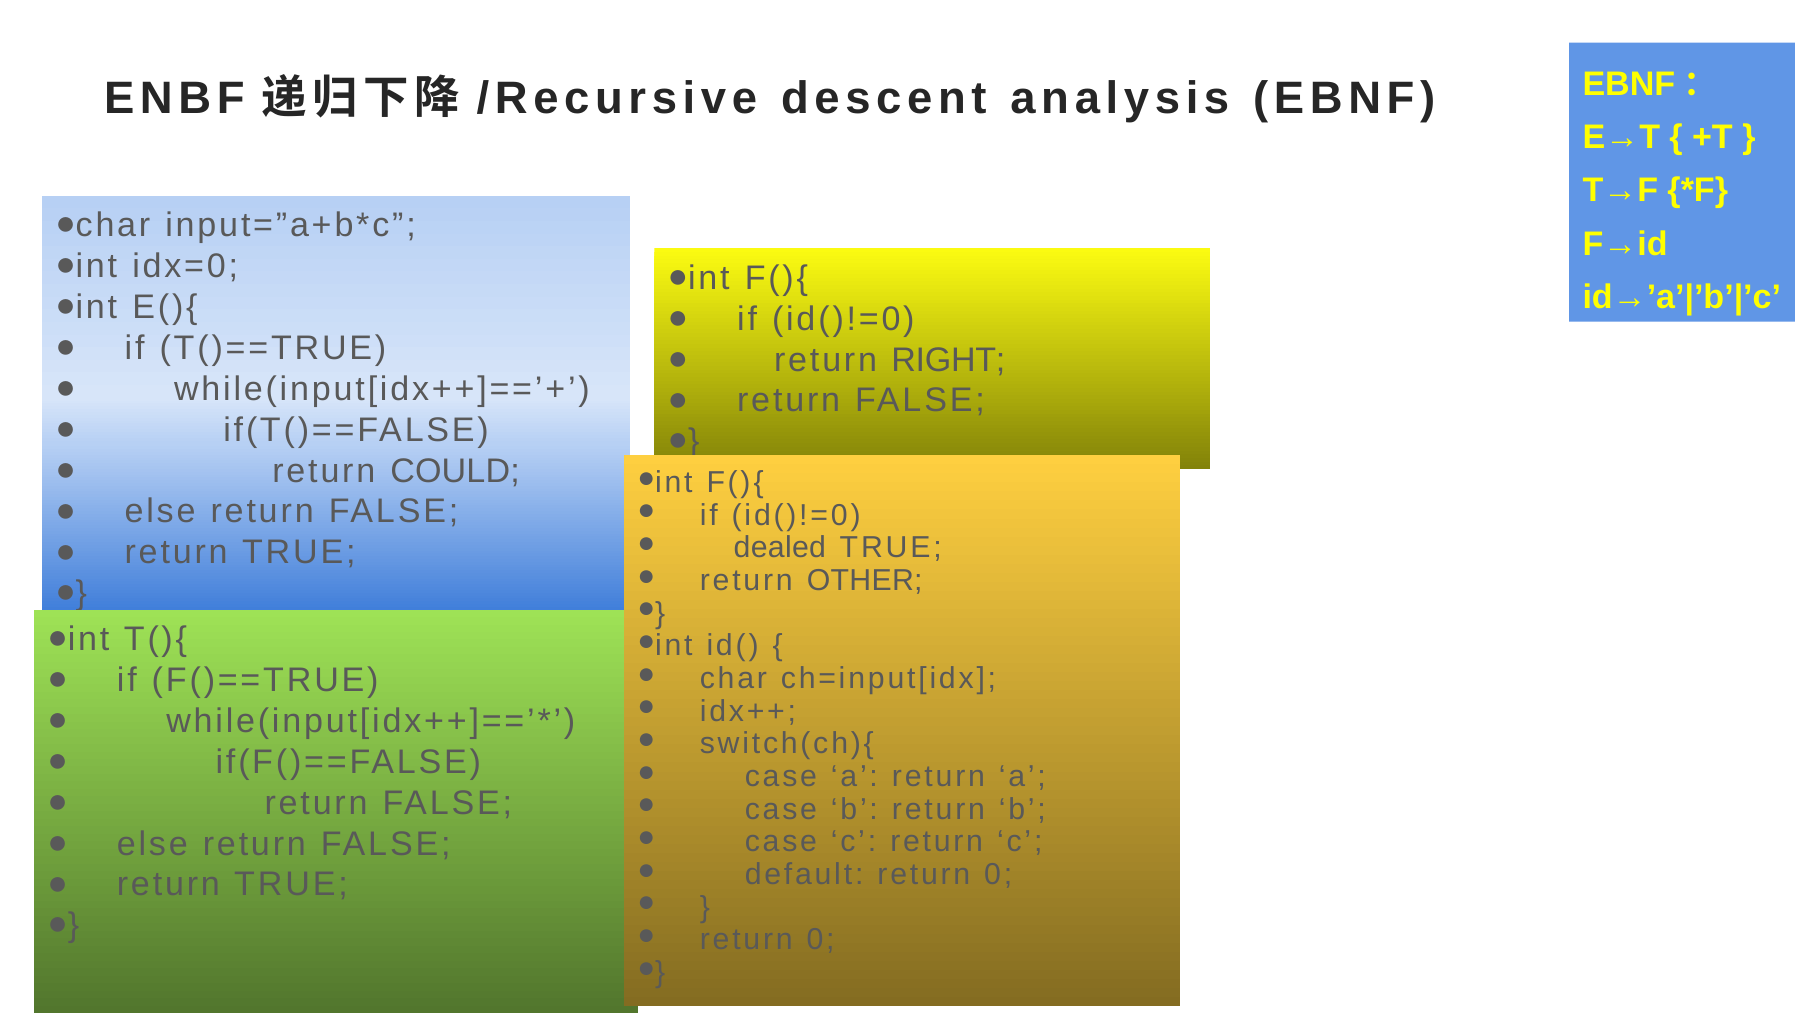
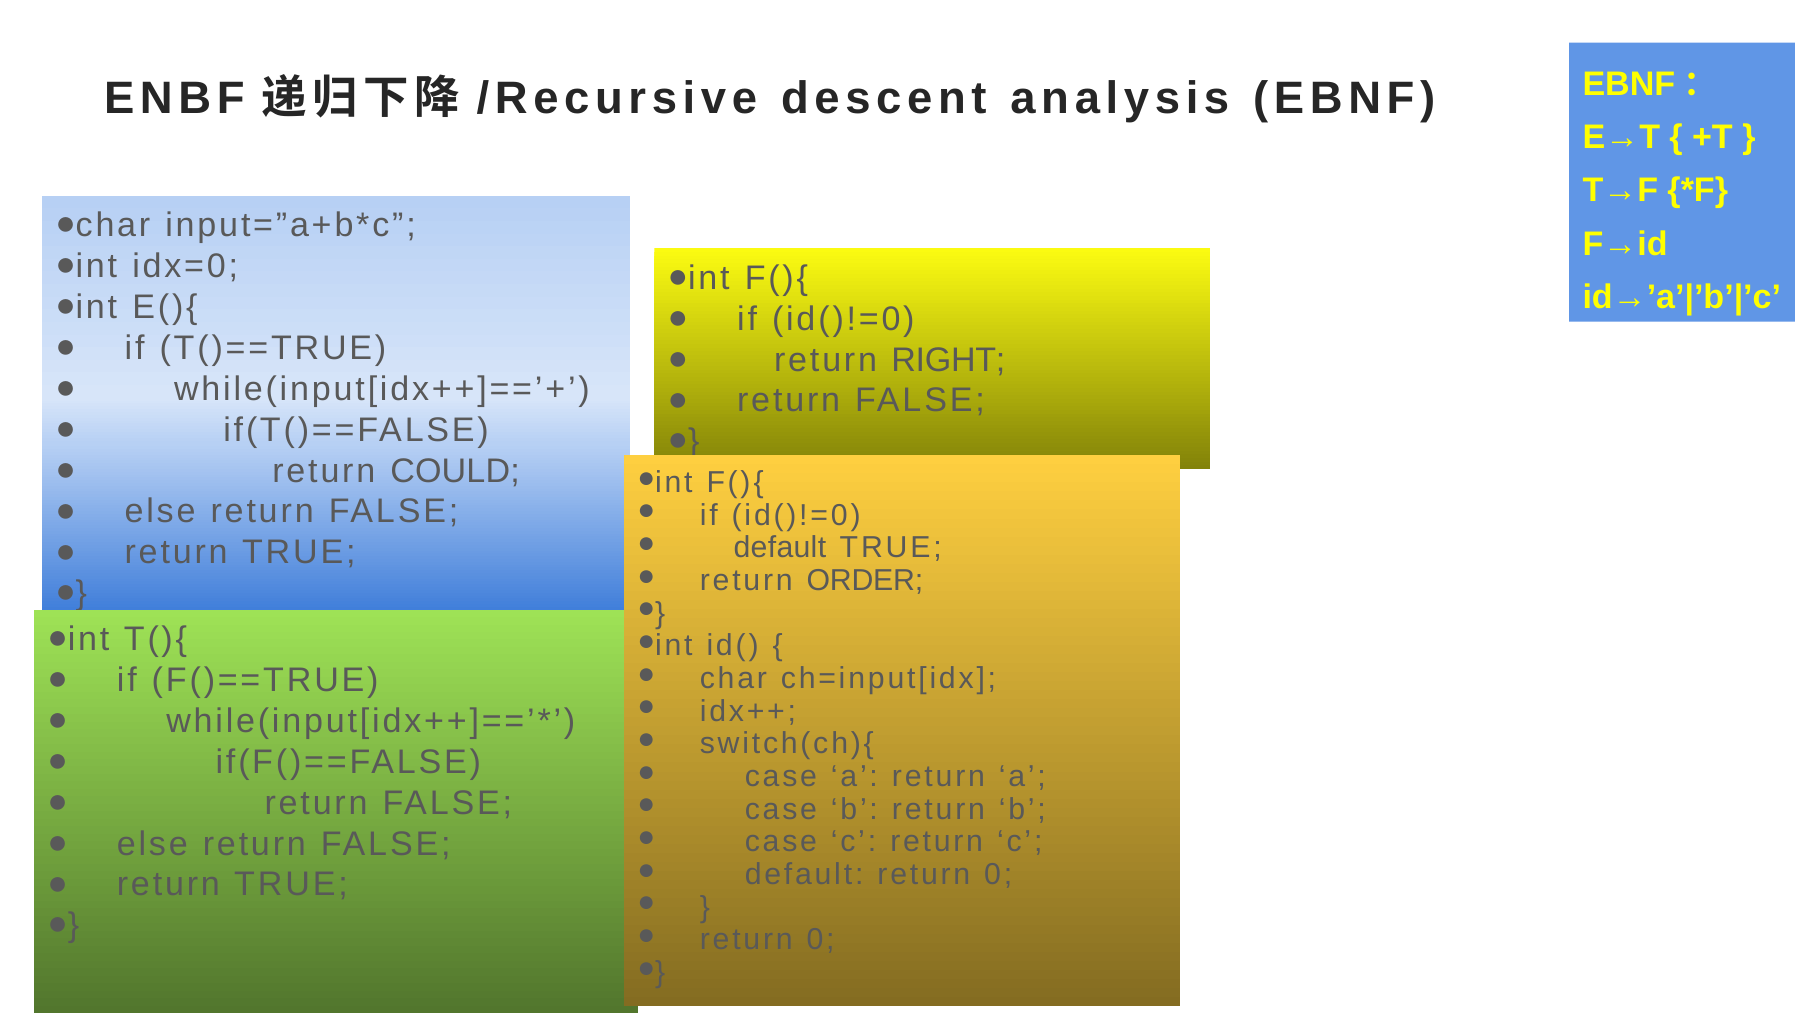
dealed at (780, 548): dealed -> default
OTHER: OTHER -> ORDER
